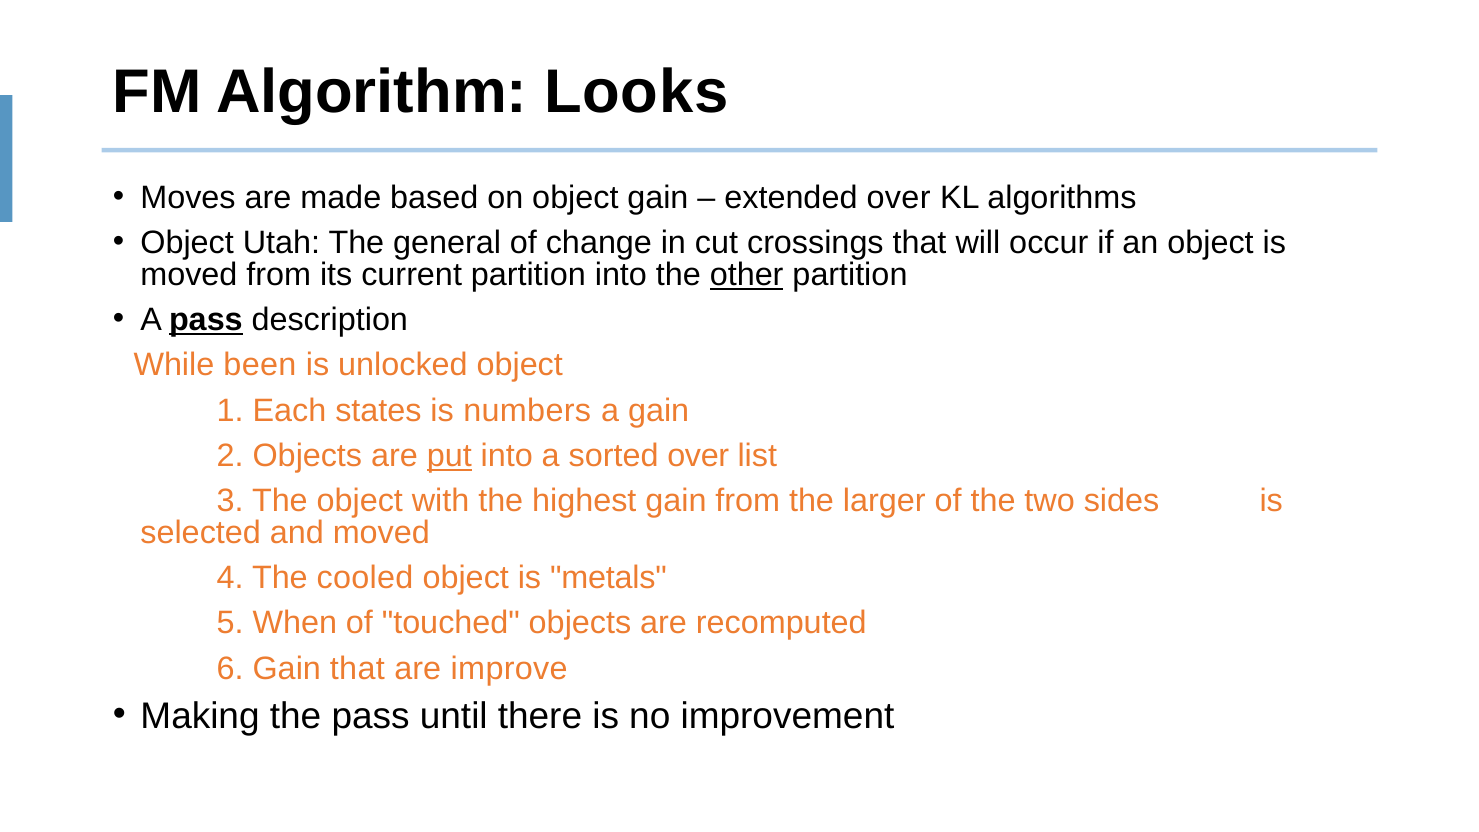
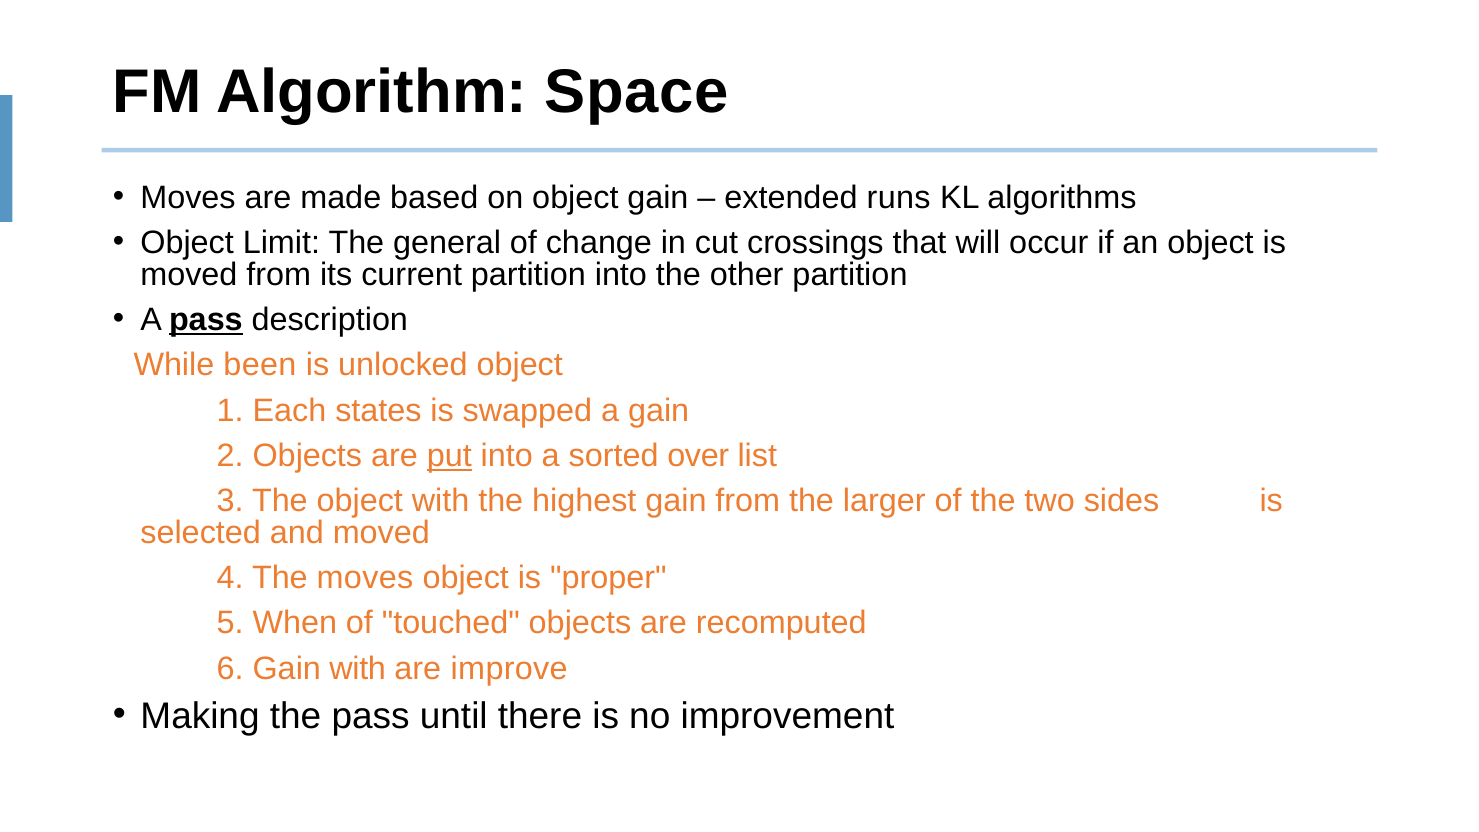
Looks: Looks -> Space
extended over: over -> runs
Utah: Utah -> Limit
other underline: present -> none
numbers: numbers -> swapped
The cooled: cooled -> moves
metals: metals -> proper
Gain that: that -> with
